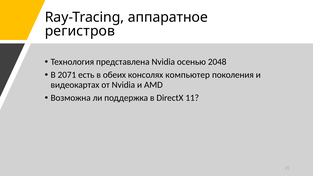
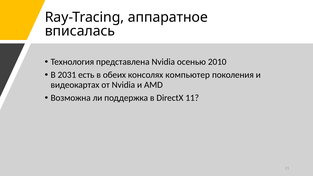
регистров: регистров -> вписалась
2048: 2048 -> 2010
2071: 2071 -> 2031
